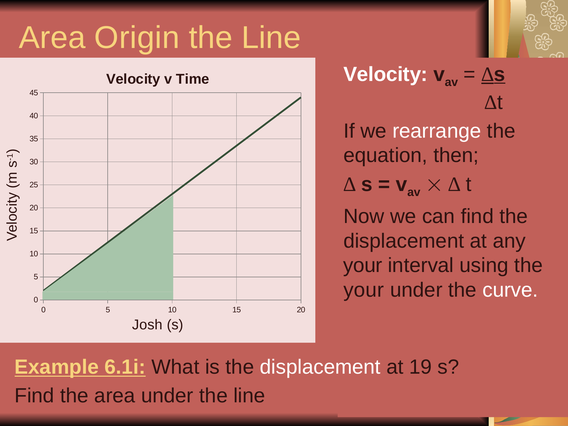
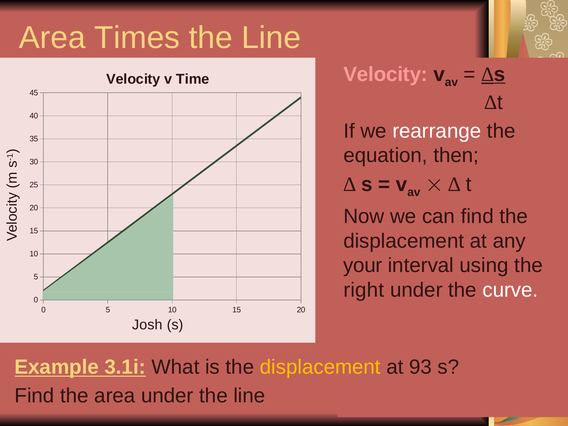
Origin: Origin -> Times
Velocity at (386, 74) colour: white -> pink
your at (364, 290): your -> right
6.1i: 6.1i -> 3.1i
displacement at (320, 367) colour: white -> yellow
19: 19 -> 93
